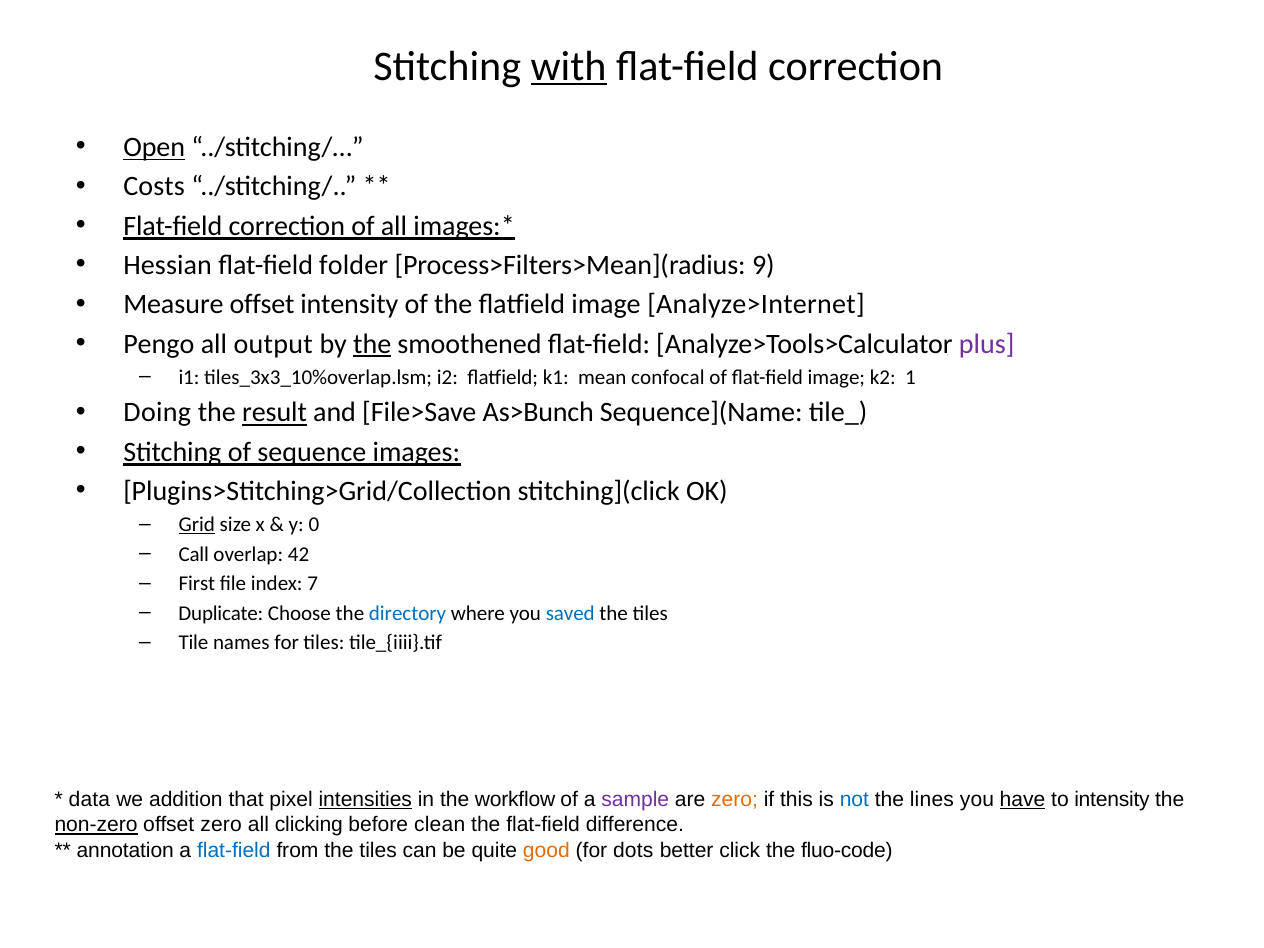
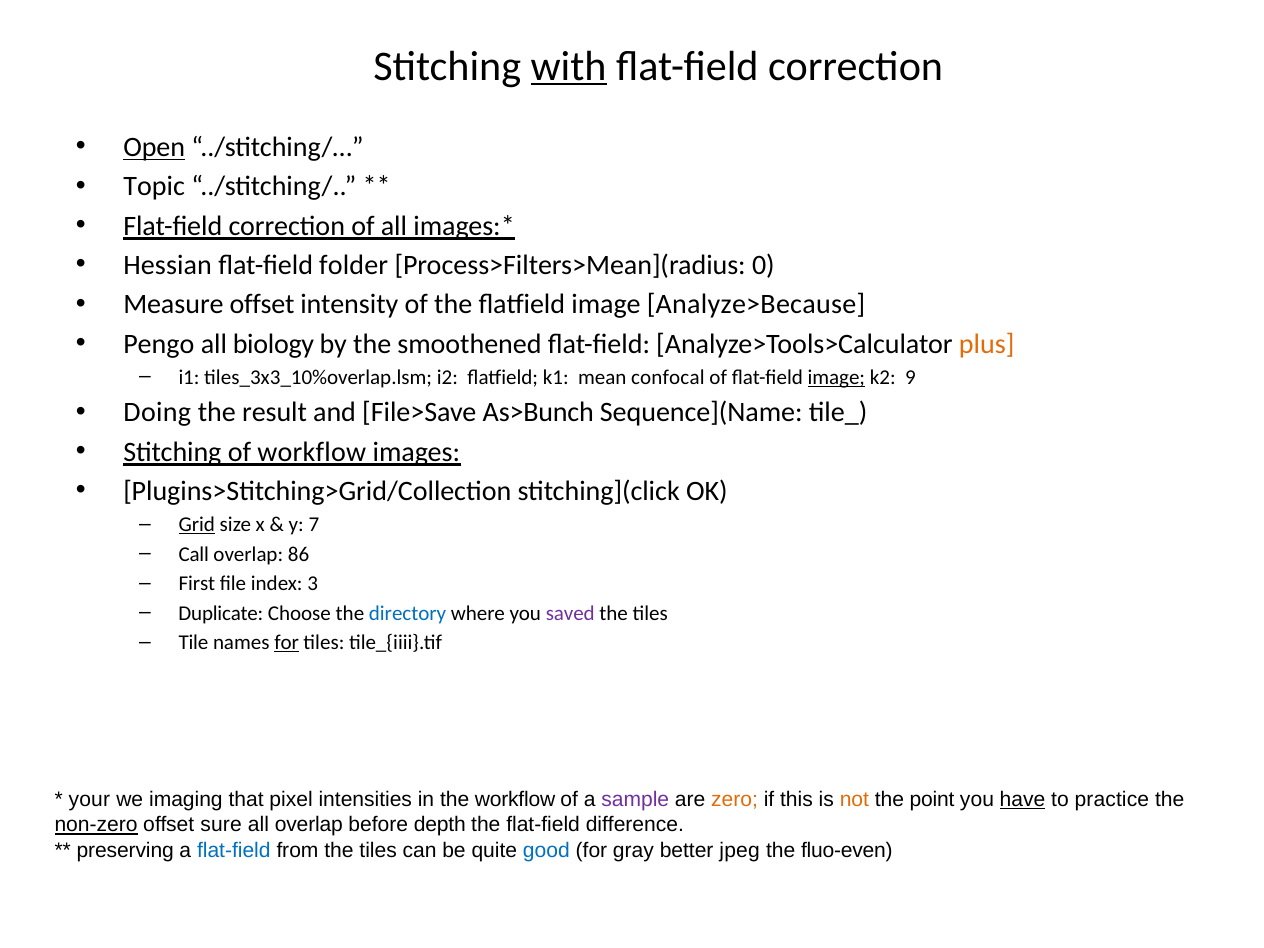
Costs: Costs -> Topic
9: 9 -> 0
Analyze>Internet: Analyze>Internet -> Analyze>Because
output: output -> biology
the at (372, 344) underline: present -> none
plus colour: purple -> orange
image at (836, 377) underline: none -> present
1: 1 -> 9
result underline: present -> none
of sequence: sequence -> workflow
0: 0 -> 7
42: 42 -> 86
7: 7 -> 3
saved colour: blue -> purple
for at (287, 643) underline: none -> present
data: data -> your
addition: addition -> imaging
intensities underline: present -> none
not colour: blue -> orange
lines: lines -> point
to intensity: intensity -> practice
offset zero: zero -> sure
all clicking: clicking -> overlap
clean: clean -> depth
annotation: annotation -> preserving
good colour: orange -> blue
dots: dots -> gray
click: click -> jpeg
fluo-code: fluo-code -> fluo-even
